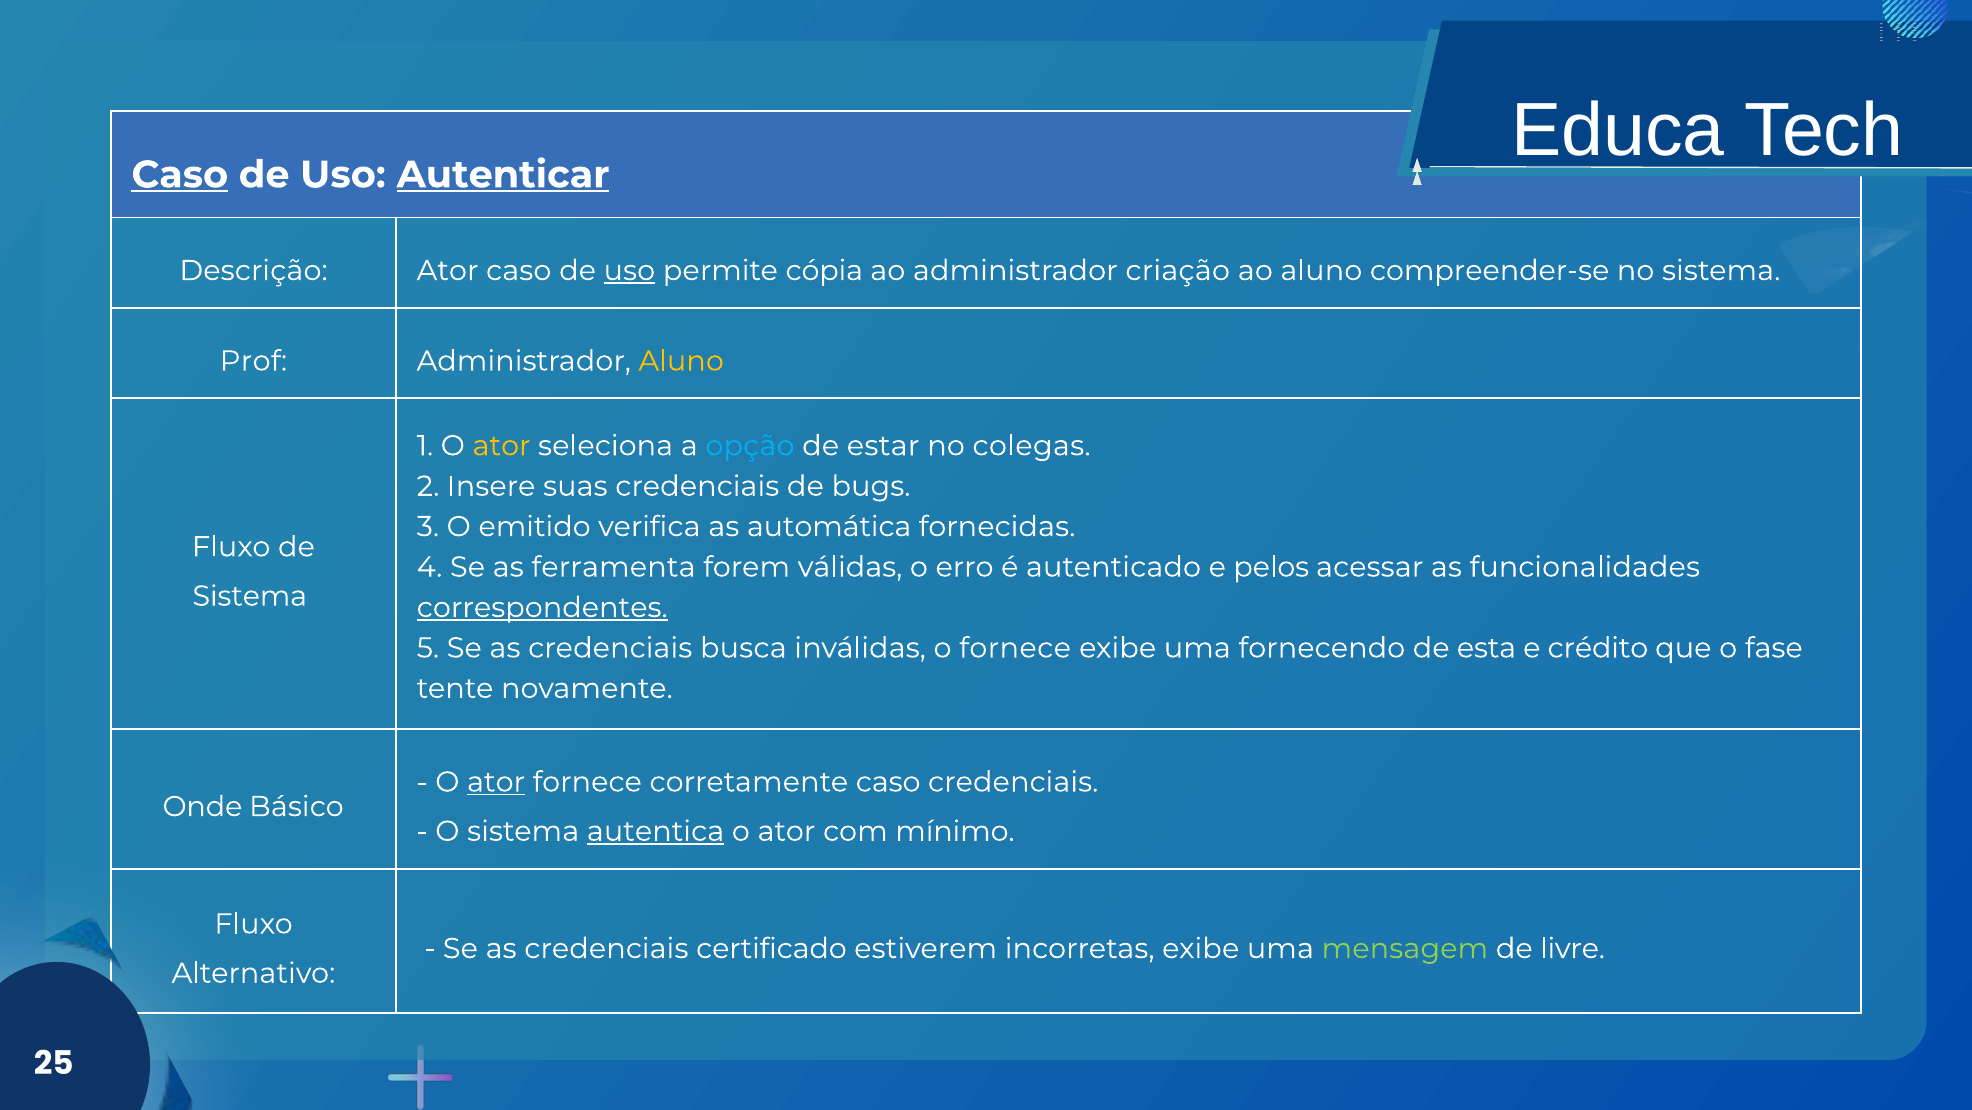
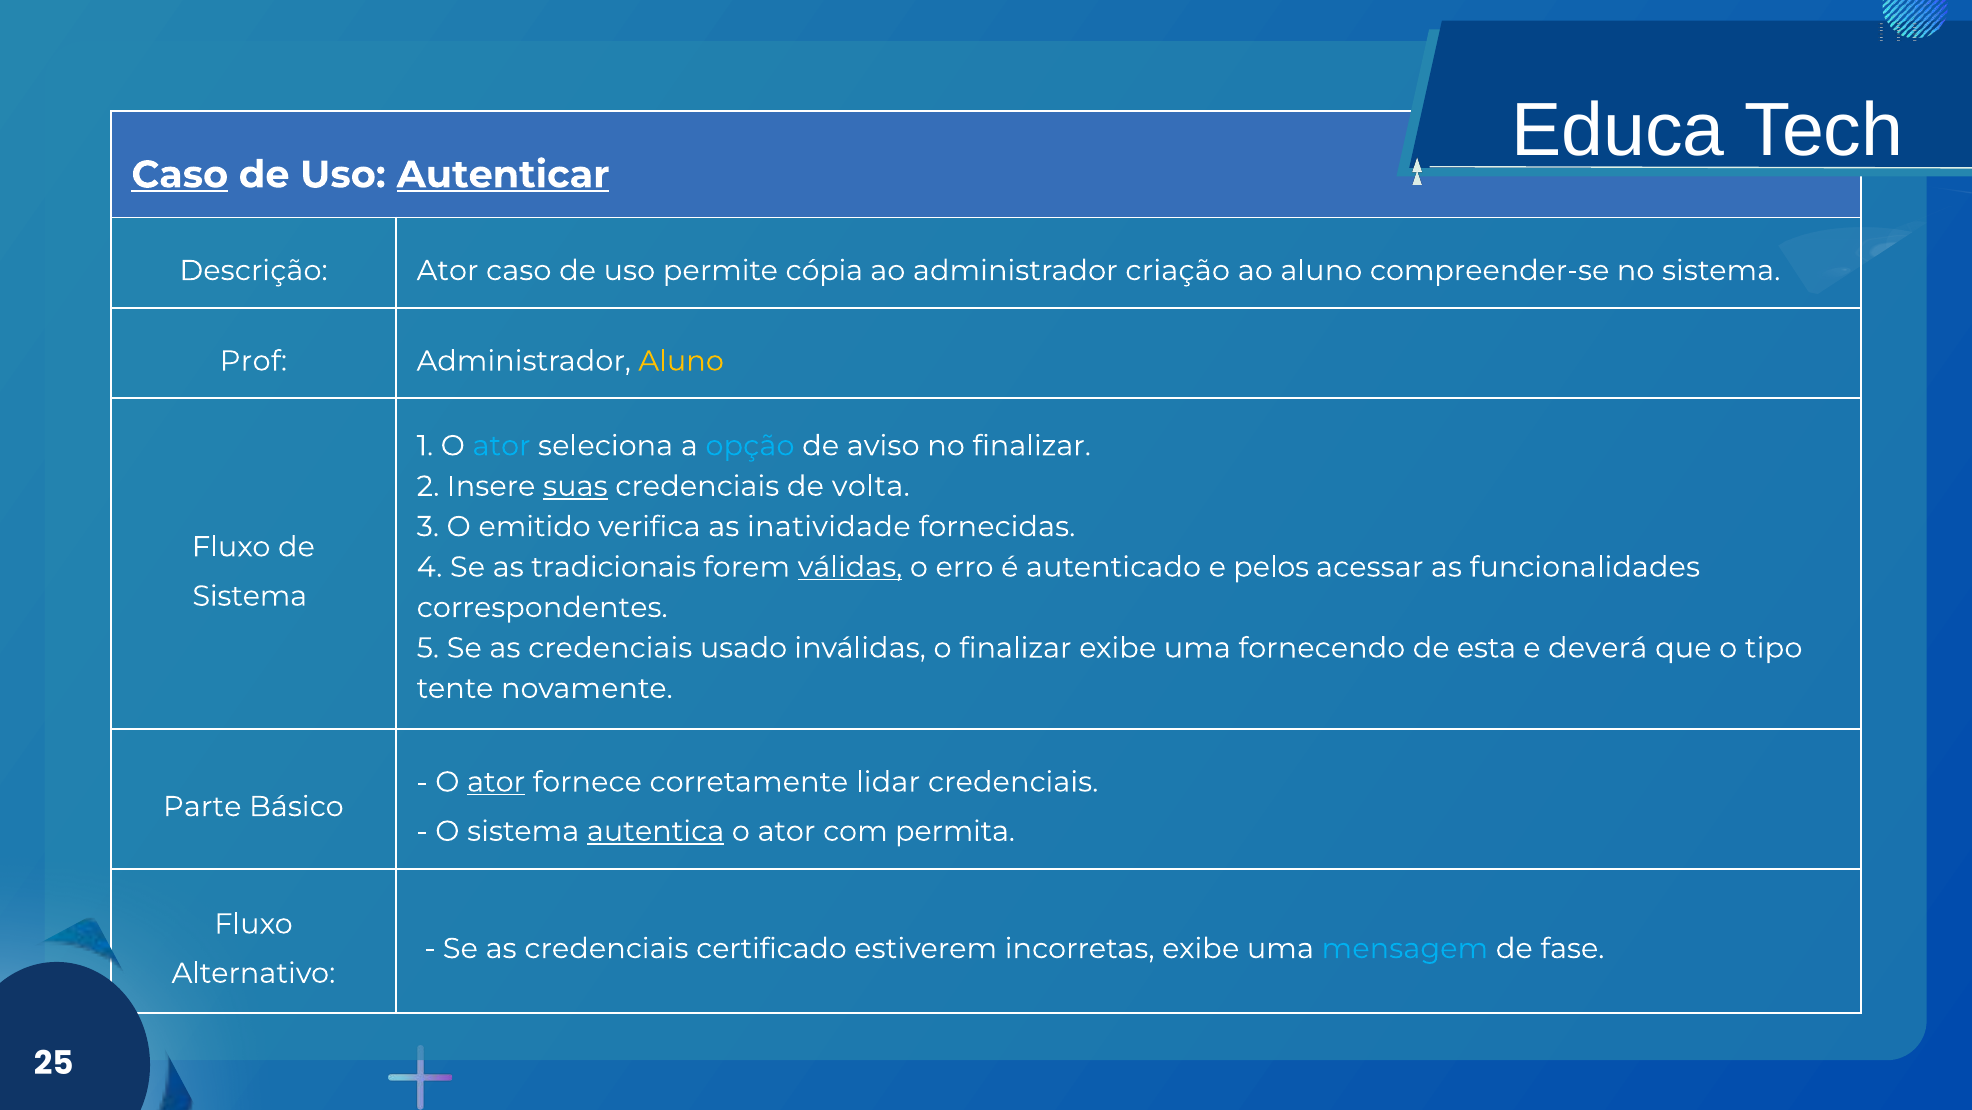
uso at (629, 270) underline: present -> none
ator at (502, 446) colour: yellow -> light blue
estar: estar -> aviso
no colegas: colegas -> finalizar
suas underline: none -> present
bugs: bugs -> volta
automática: automática -> inatividade
ferramenta: ferramenta -> tradicionais
válidas underline: none -> present
correspondentes underline: present -> none
busca: busca -> usado
o fornece: fornece -> finalizar
crédito: crédito -> deverá
fase: fase -> tipo
corretamente caso: caso -> lidar
Onde: Onde -> Parte
mínimo: mínimo -> permita
mensagem colour: light green -> light blue
livre: livre -> fase
